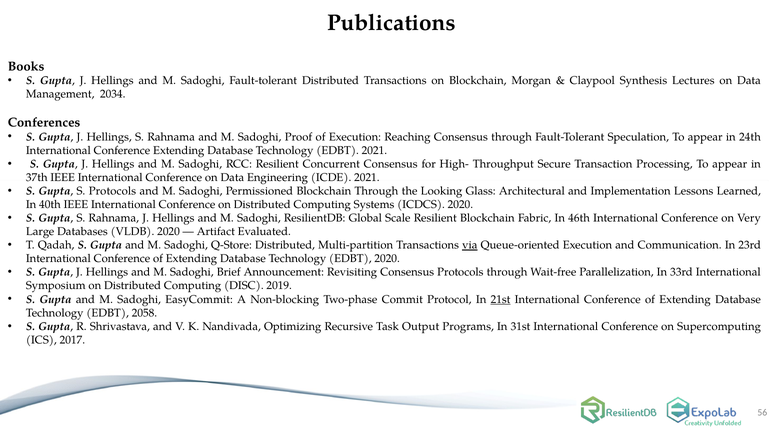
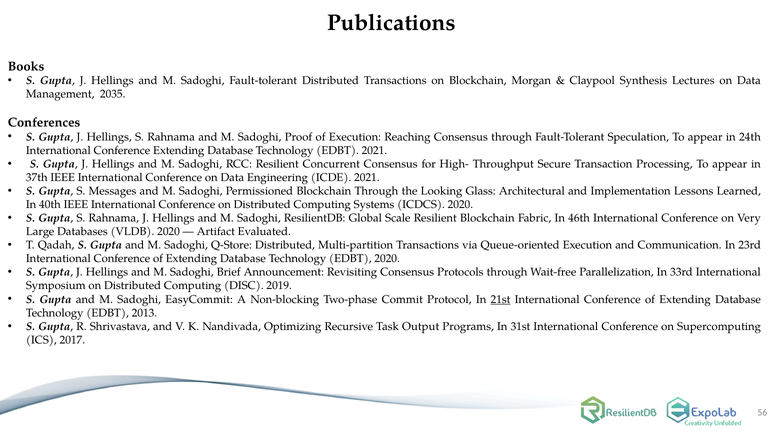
2034: 2034 -> 2035
S Protocols: Protocols -> Messages
via underline: present -> none
2058: 2058 -> 2013
